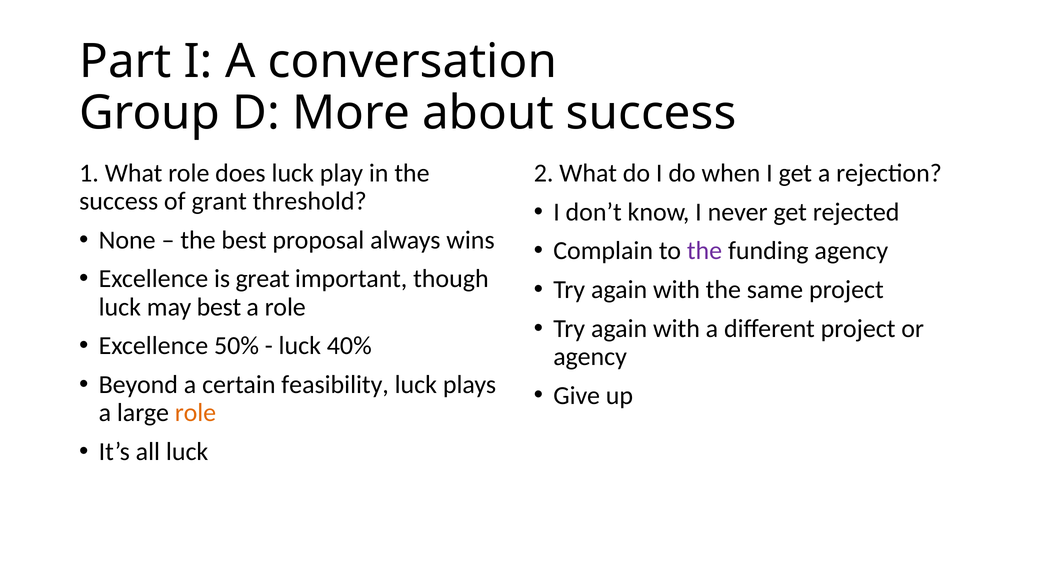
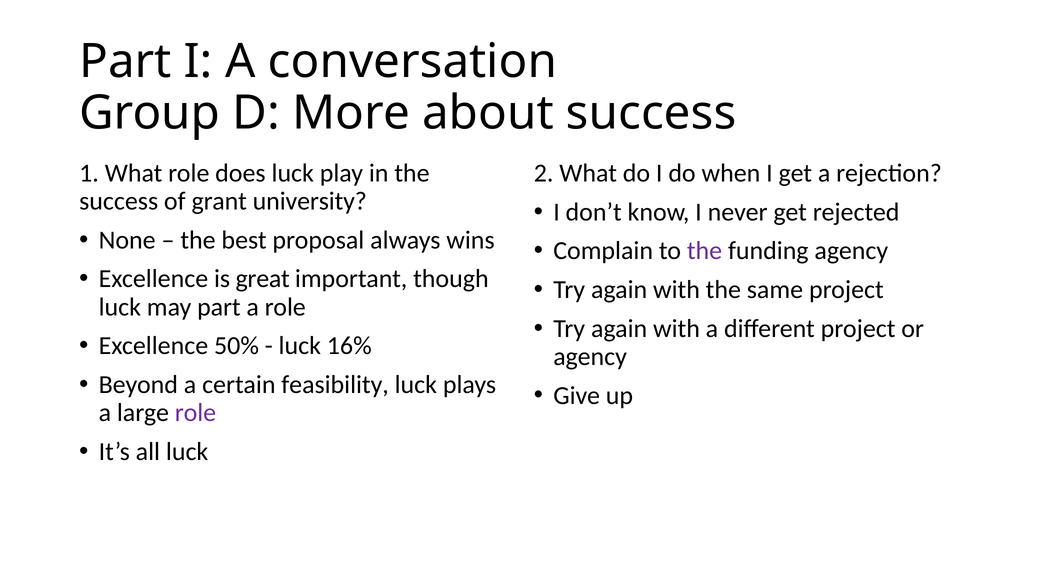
threshold: threshold -> university
may best: best -> part
40%: 40% -> 16%
role at (195, 413) colour: orange -> purple
